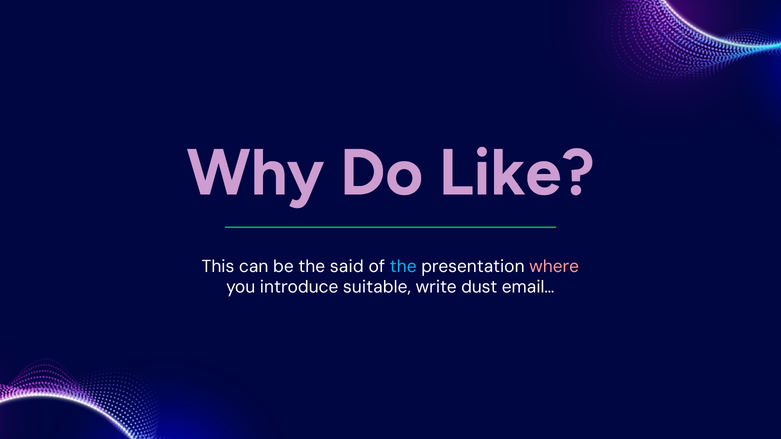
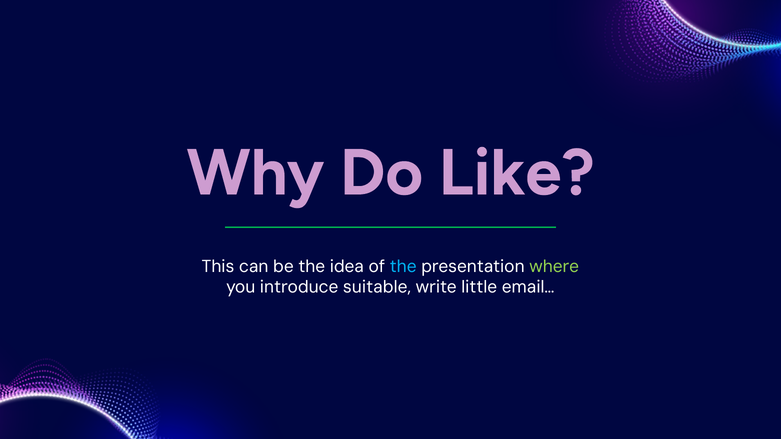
said: said -> idea
where colour: pink -> light green
dust: dust -> little
